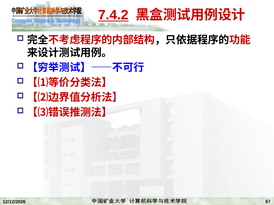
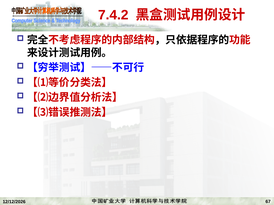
7.4.2 underline: present -> none
